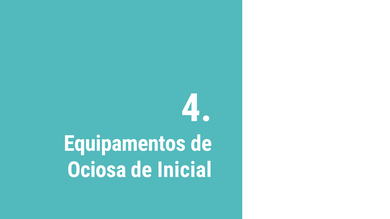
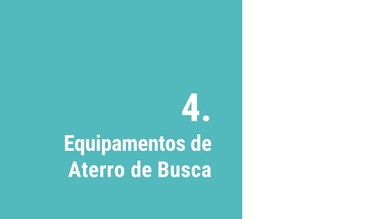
Ociosa: Ociosa -> Aterro
Inicial: Inicial -> Busca
